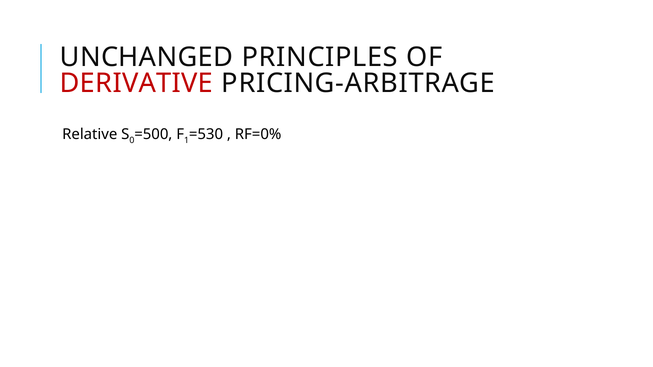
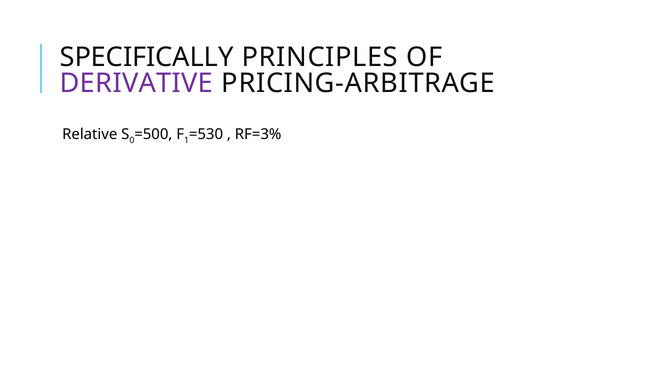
UNCHANGED: UNCHANGED -> SPECIFICALLY
DERIVATIVE colour: red -> purple
RF=0%: RF=0% -> RF=3%
